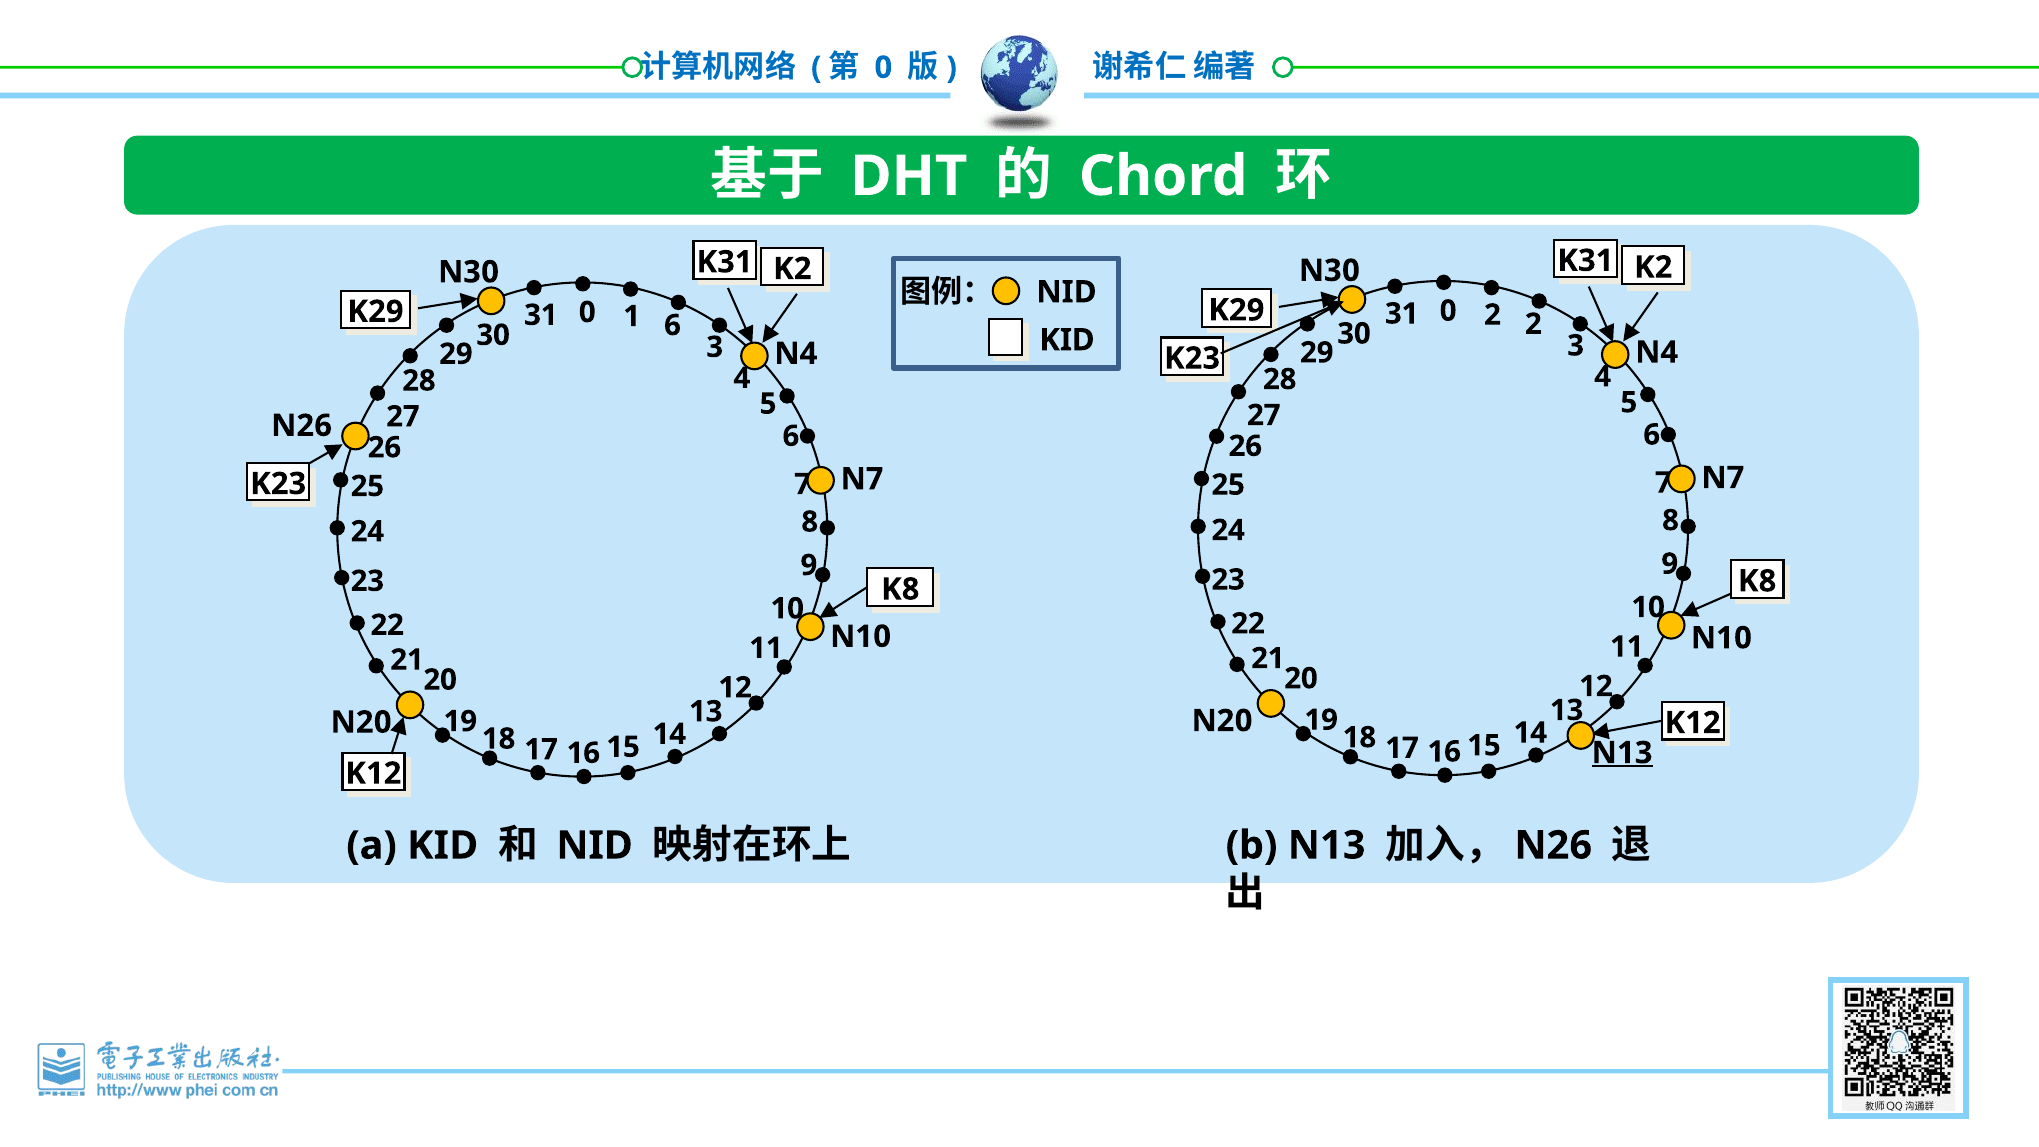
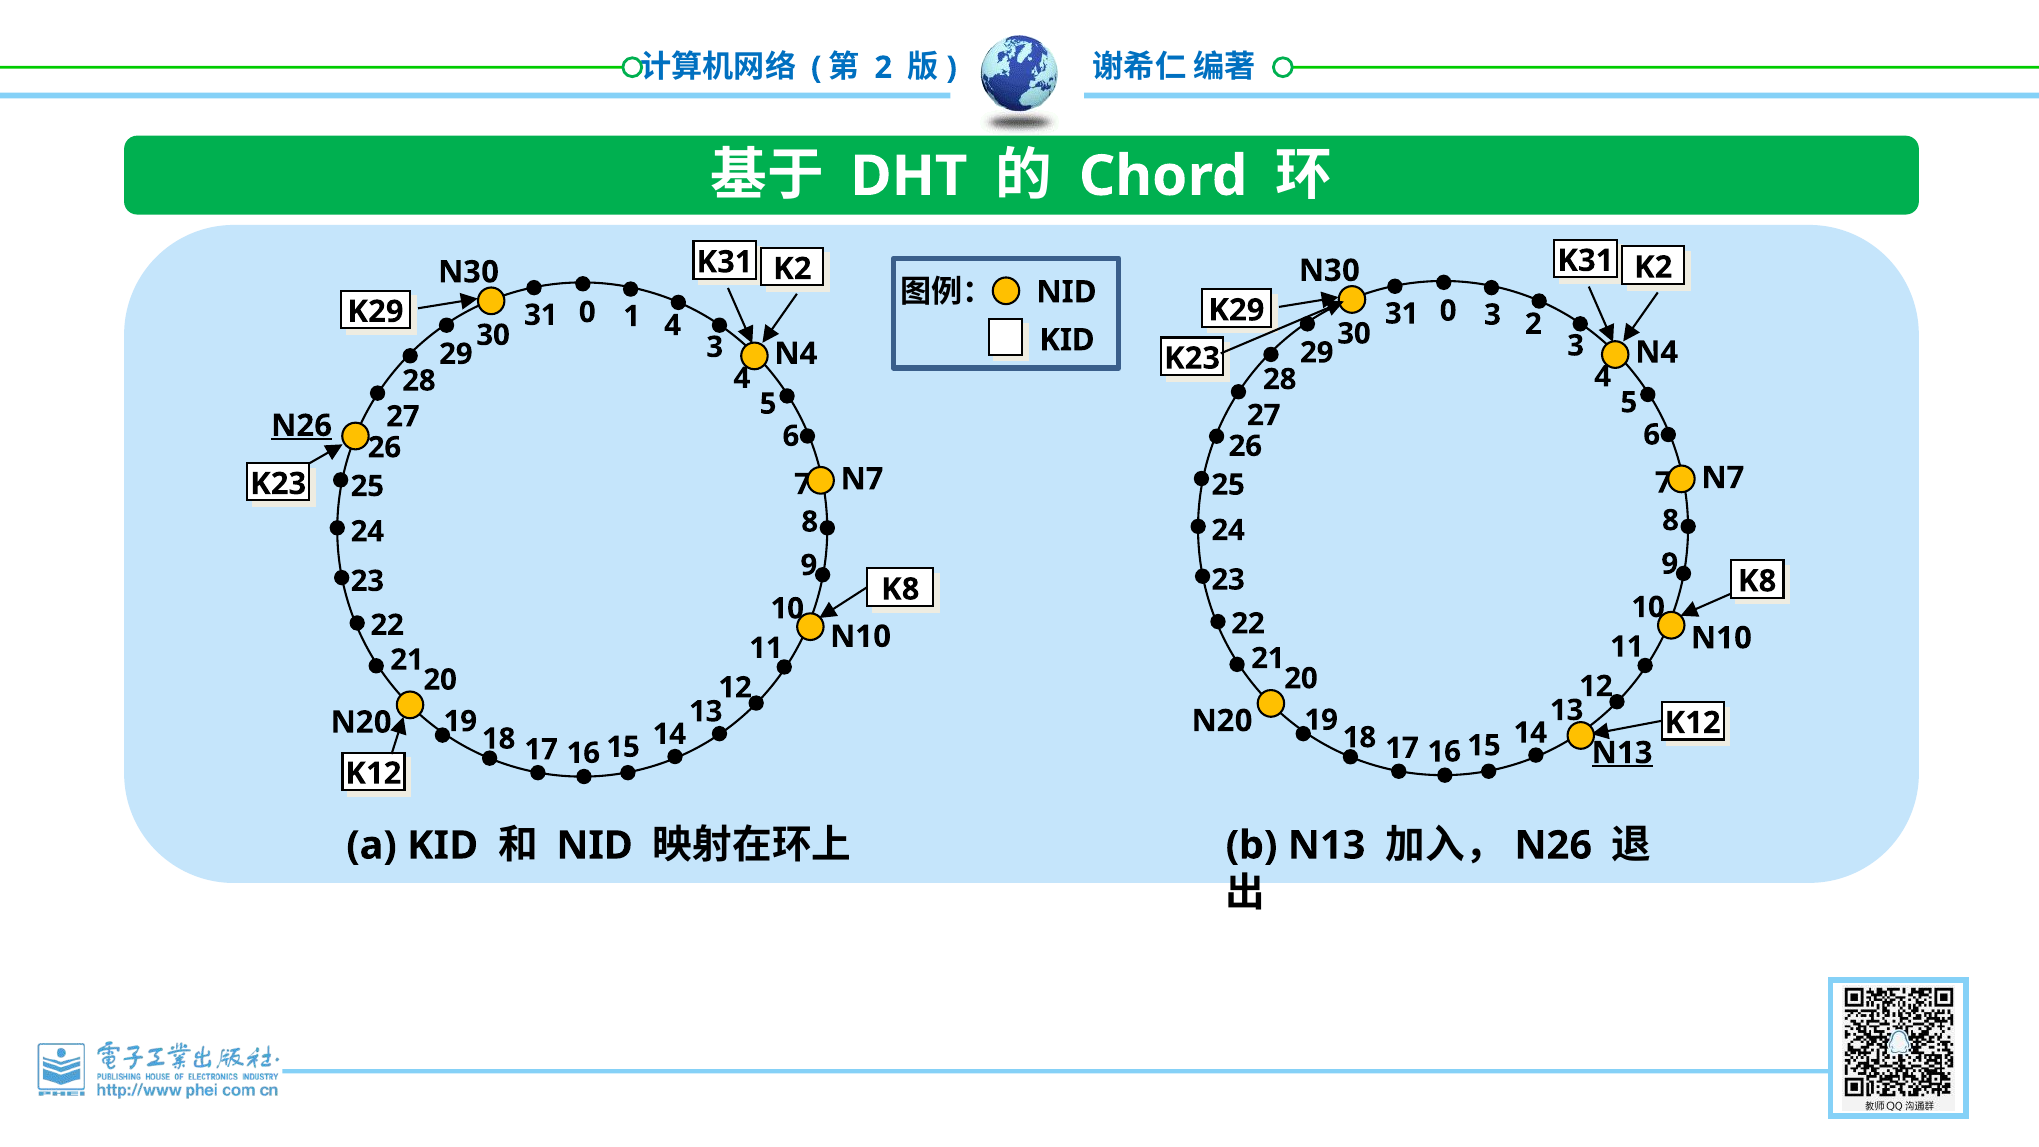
0 at (883, 68): 0 -> 2
0 2: 2 -> 3
1 6: 6 -> 4
N26 at (302, 426) underline: none -> present
